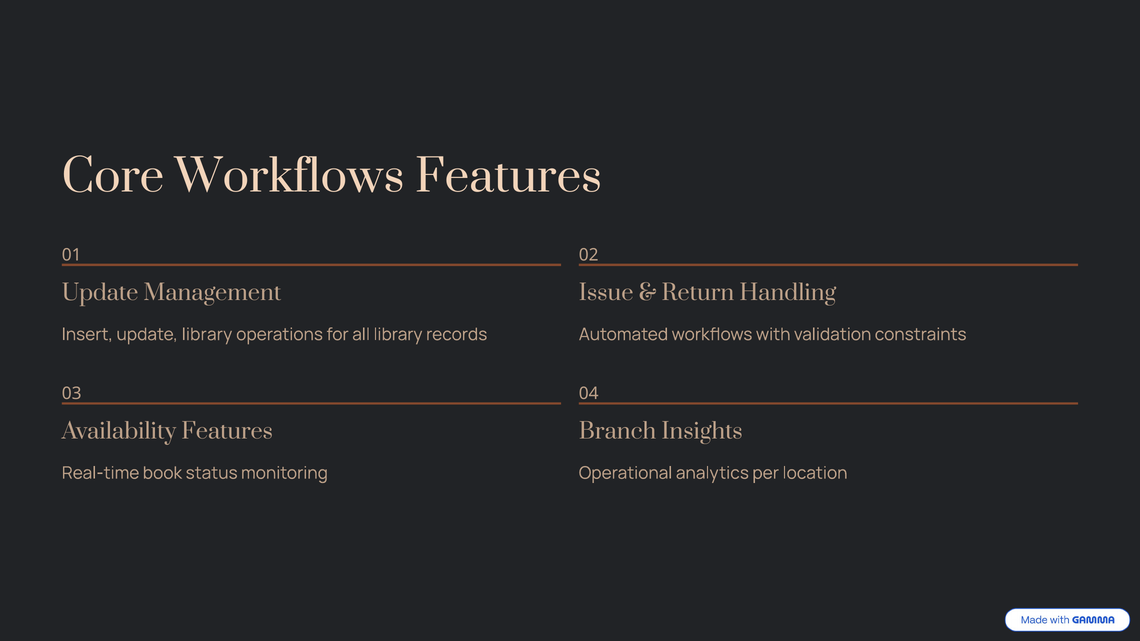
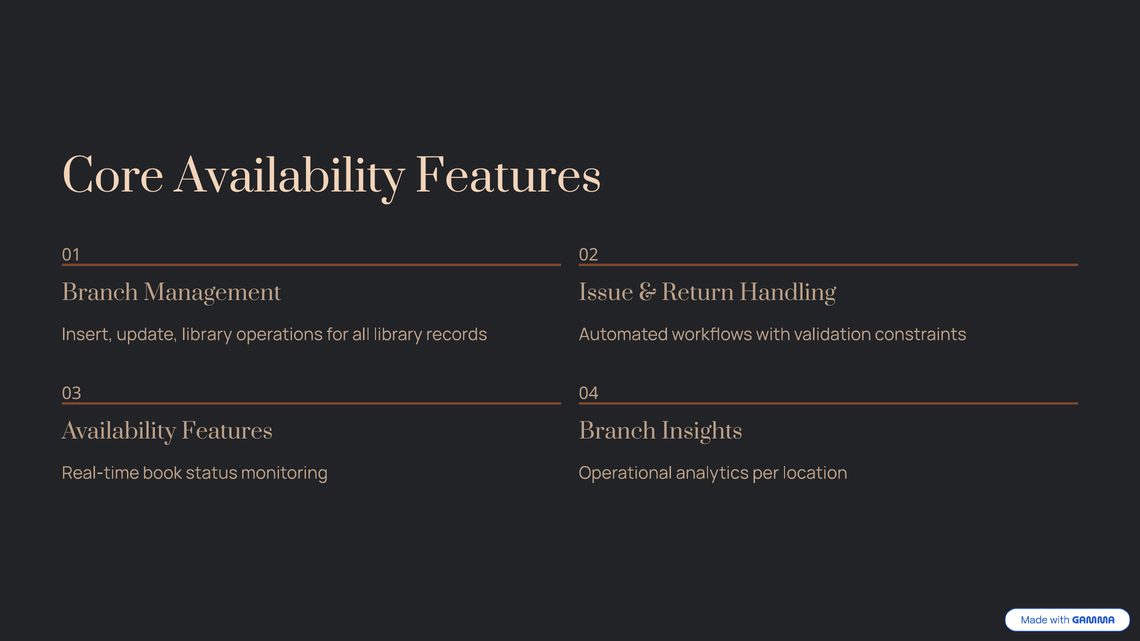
Core Workflows: Workflows -> Availability
Update at (100, 293): Update -> Branch
